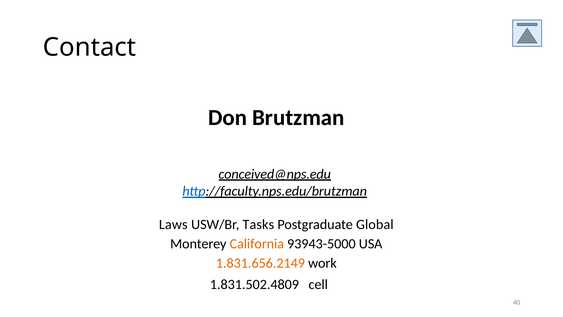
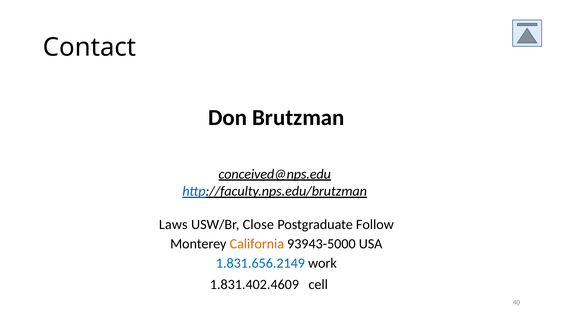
Tasks: Tasks -> Close
Global: Global -> Follow
1.831.656.2149 colour: orange -> blue
1.831.502.4809: 1.831.502.4809 -> 1.831.402.4609
